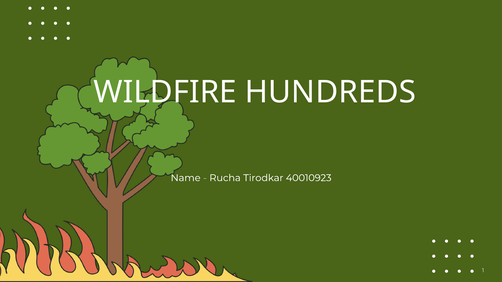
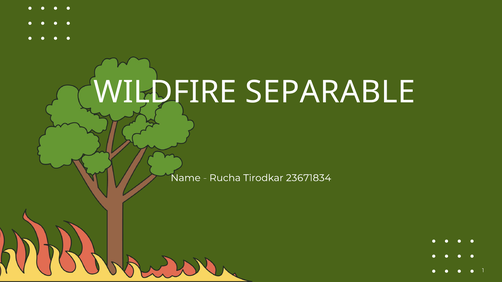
HUNDREDS: HUNDREDS -> SEPARABLE
40010923: 40010923 -> 23671834
